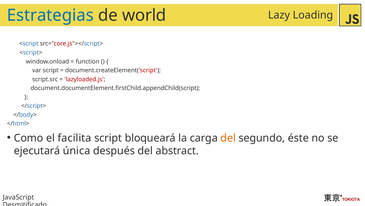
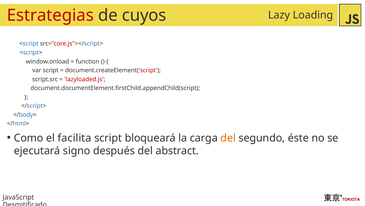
Estrategias colour: blue -> red
world: world -> cuyos
única: única -> signo
